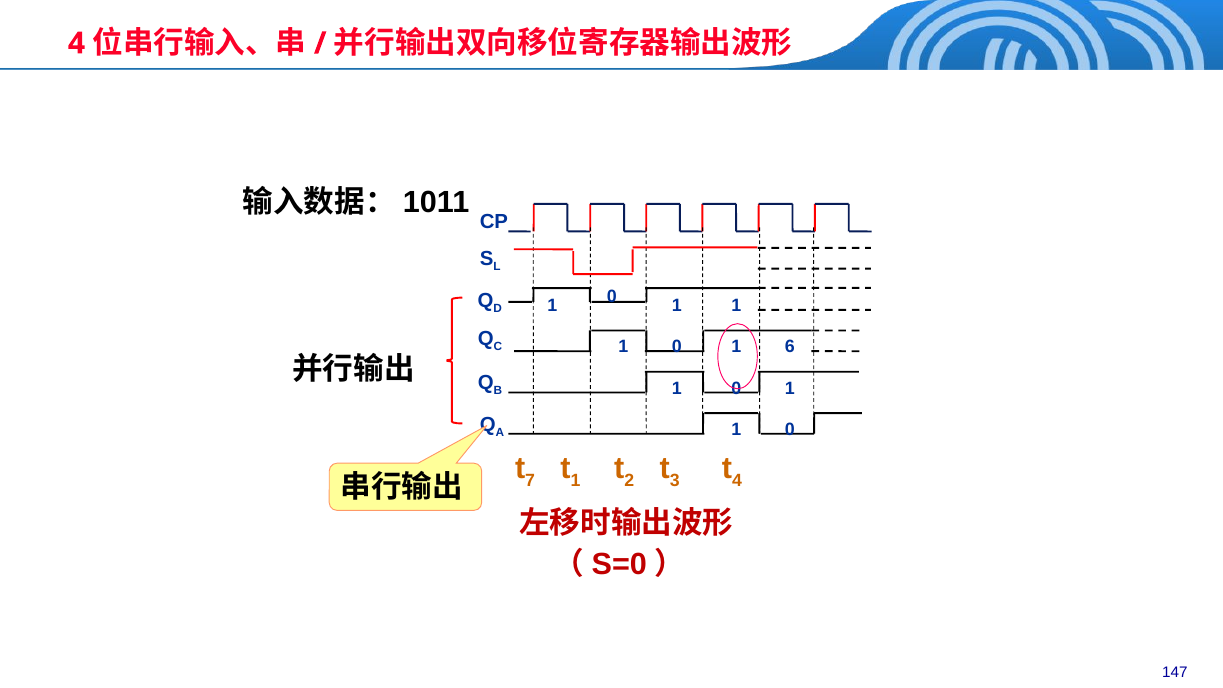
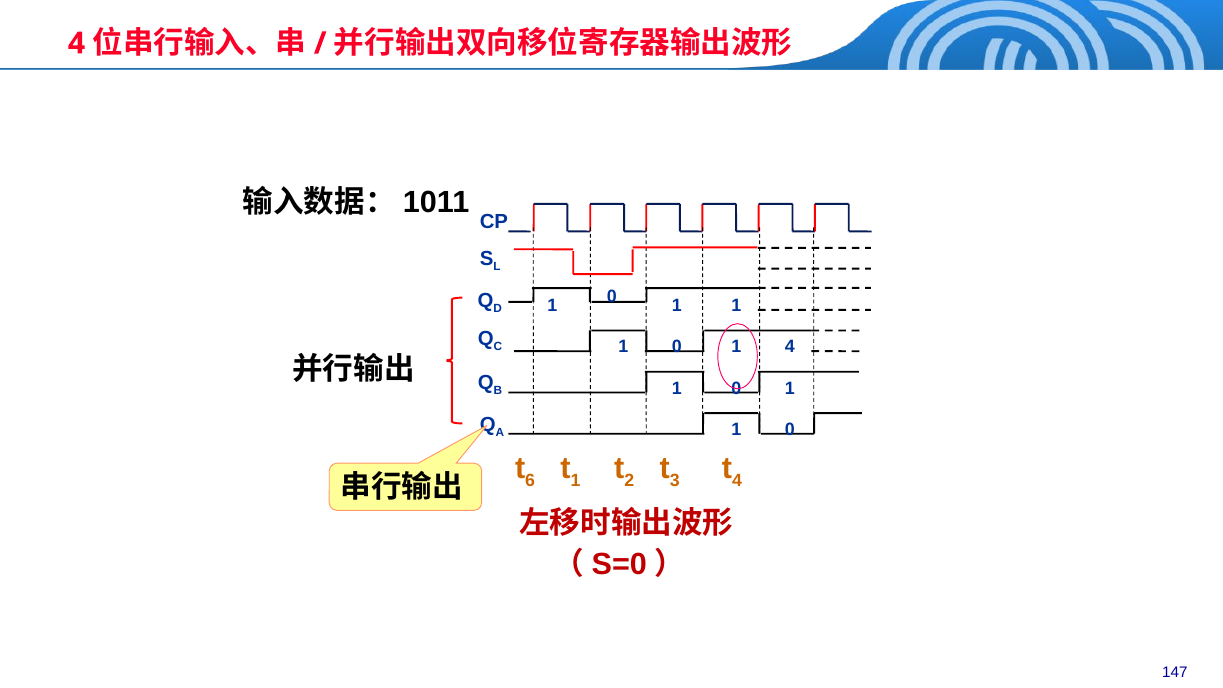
1 6: 6 -> 4
7: 7 -> 6
